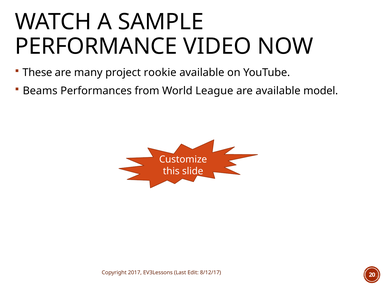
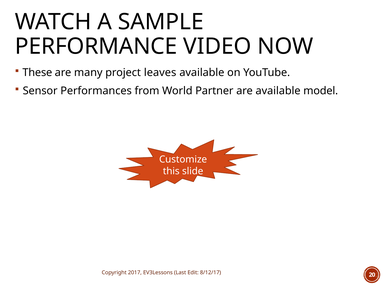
rookie: rookie -> leaves
Beams: Beams -> Sensor
League: League -> Partner
